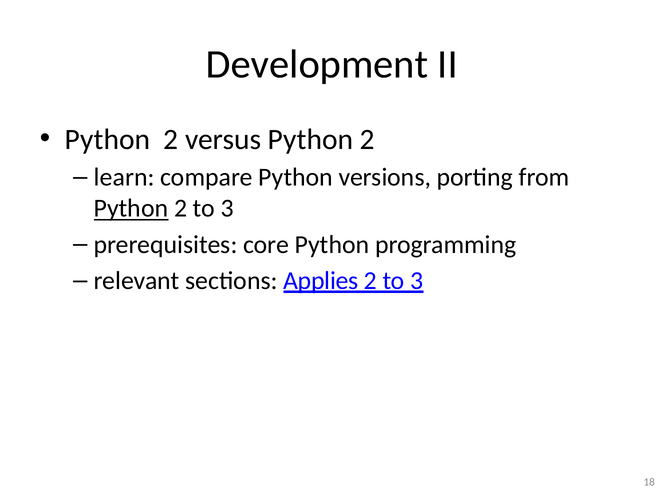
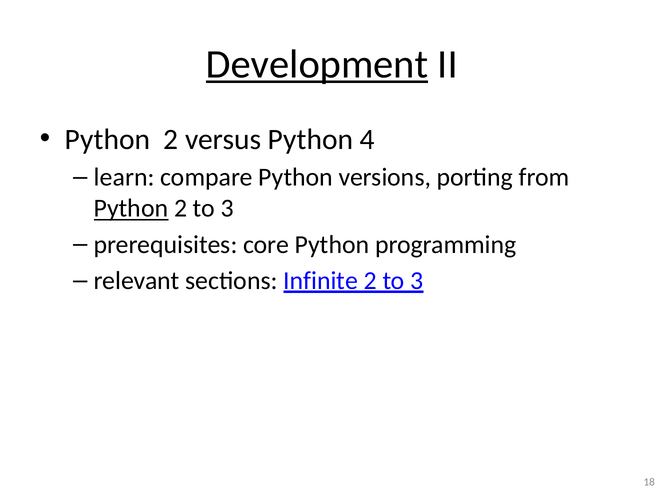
Development underline: none -> present
versus Python 2: 2 -> 4
Applies: Applies -> Infinite
